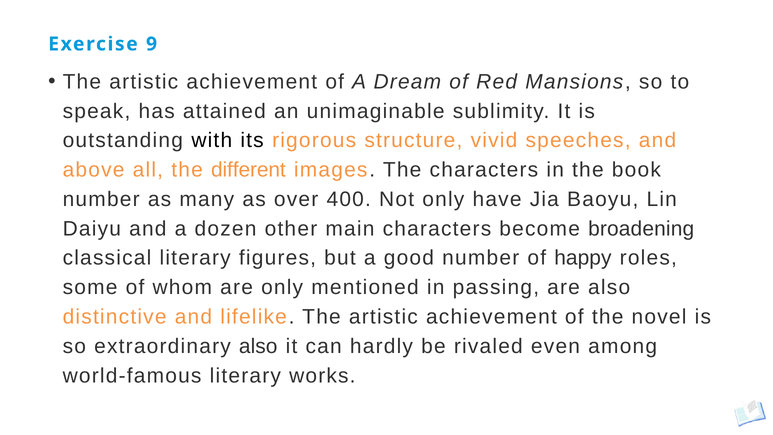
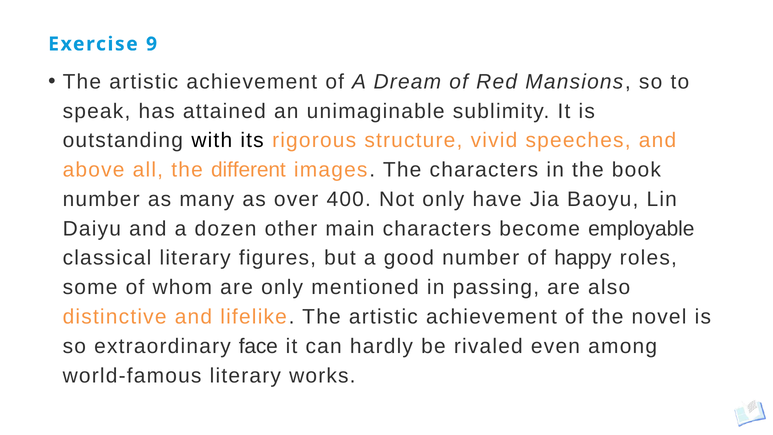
broadening: broadening -> employable
extraordinary also: also -> face
